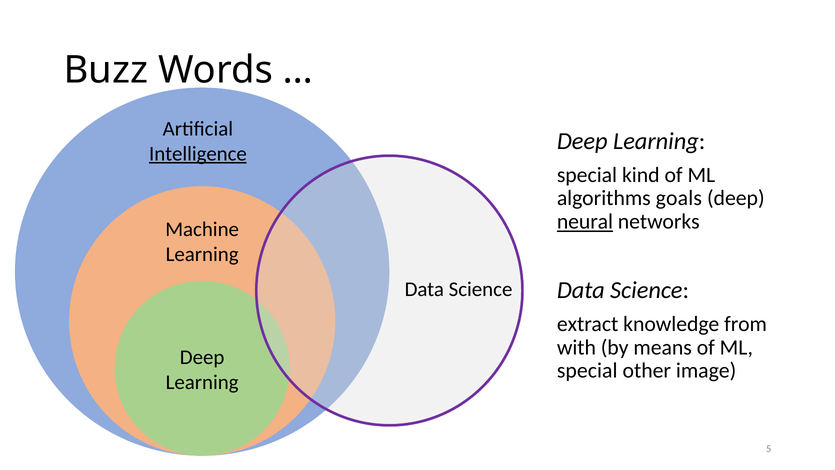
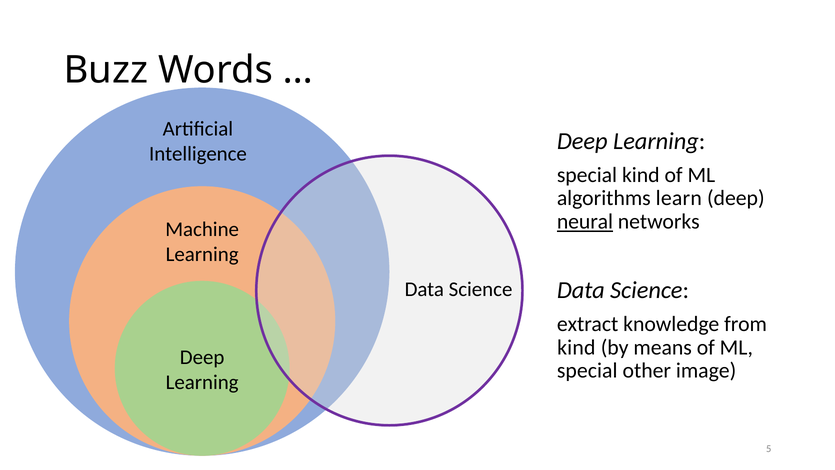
Intelligence underline: present -> none
goals: goals -> learn
with at (576, 347): with -> kind
